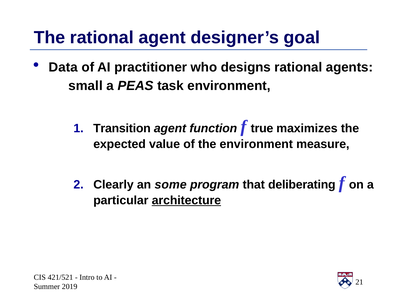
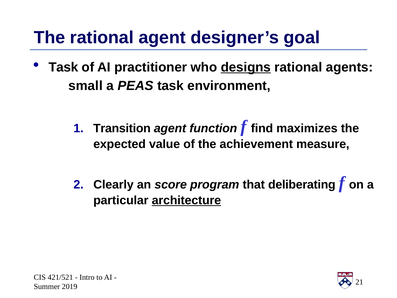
Data at (63, 67): Data -> Task
designs underline: none -> present
true: true -> find
the environment: environment -> achievement
some: some -> score
